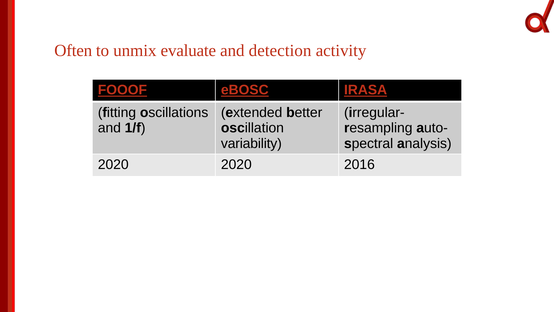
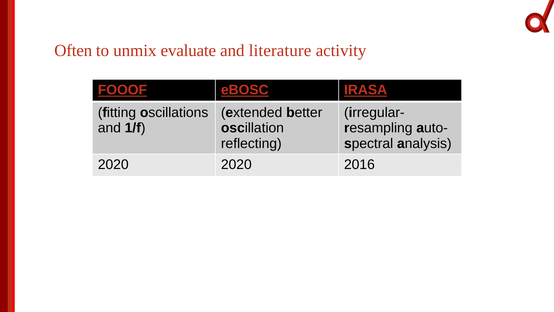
detection: detection -> literature
variability: variability -> reflecting
